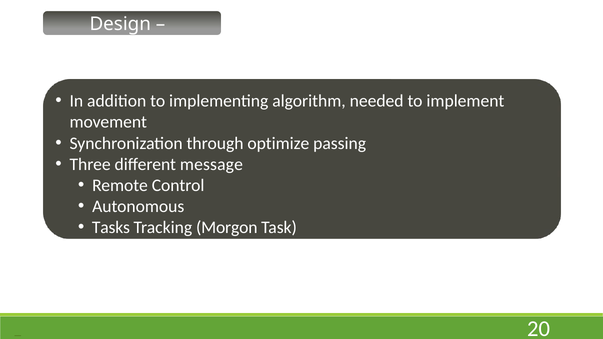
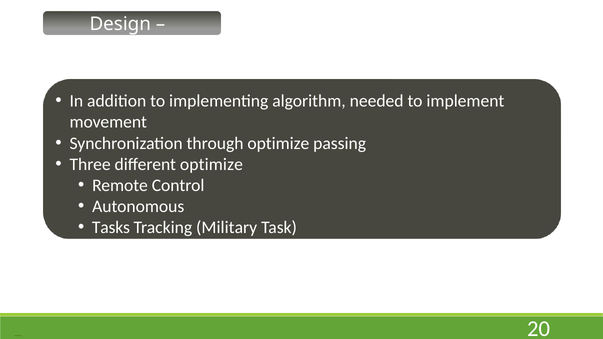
different message: message -> optimize
Morgon: Morgon -> Military
